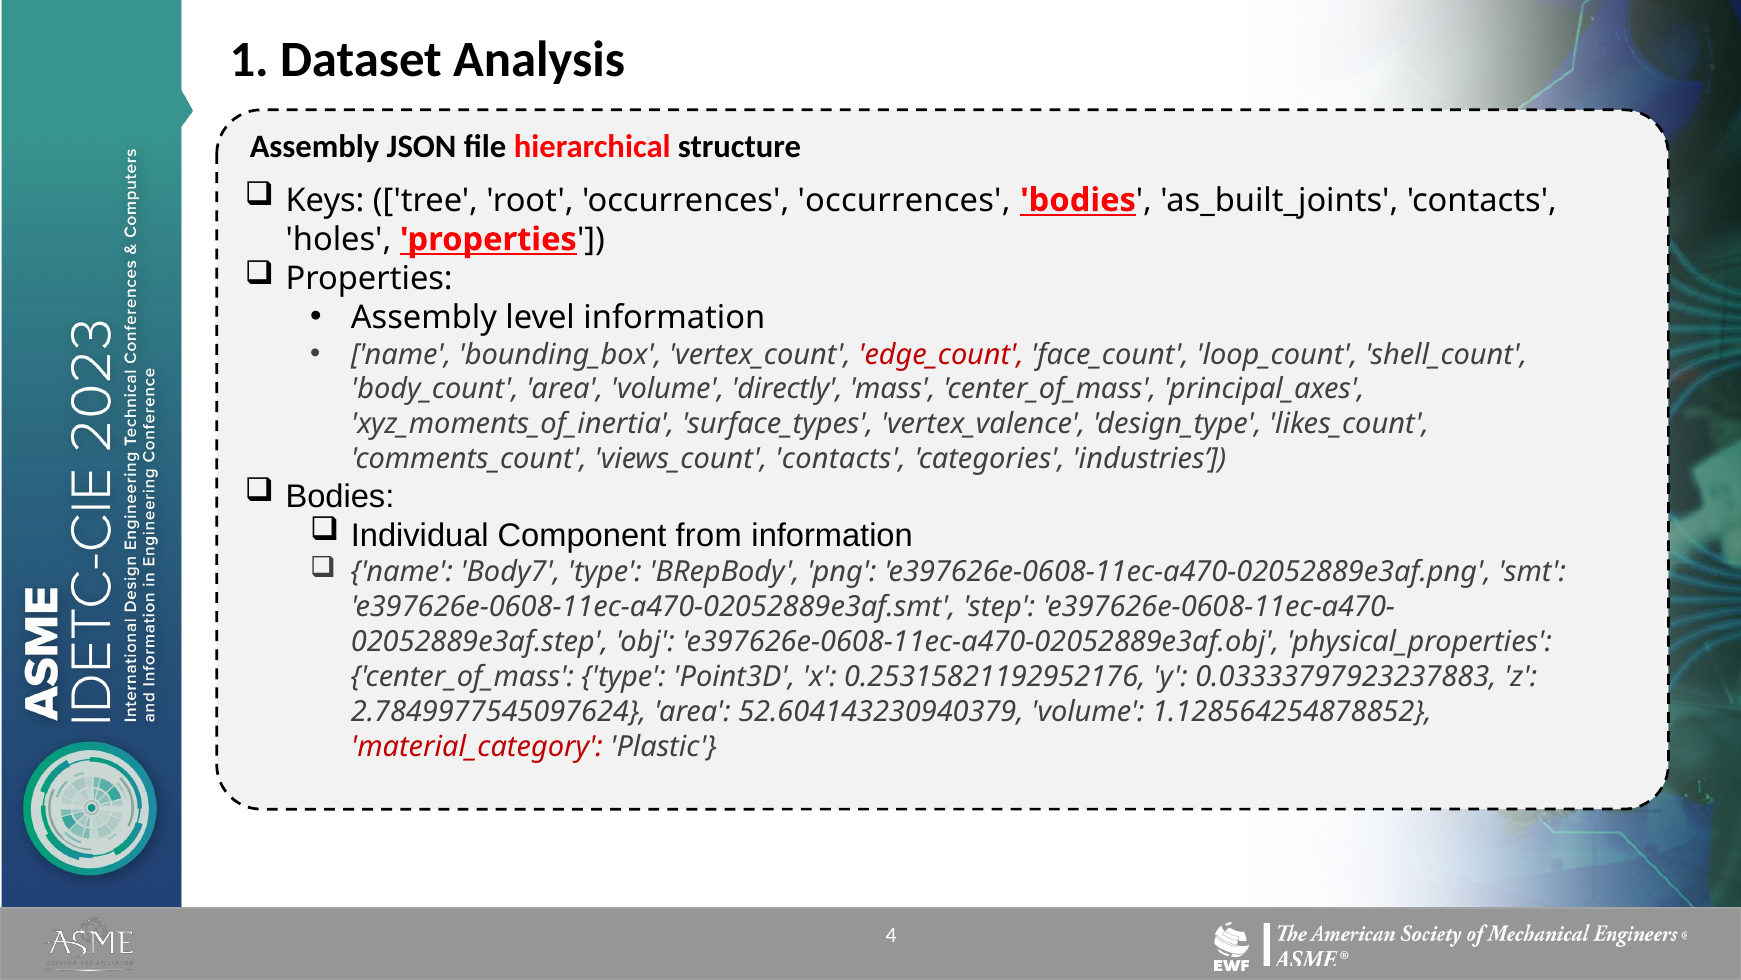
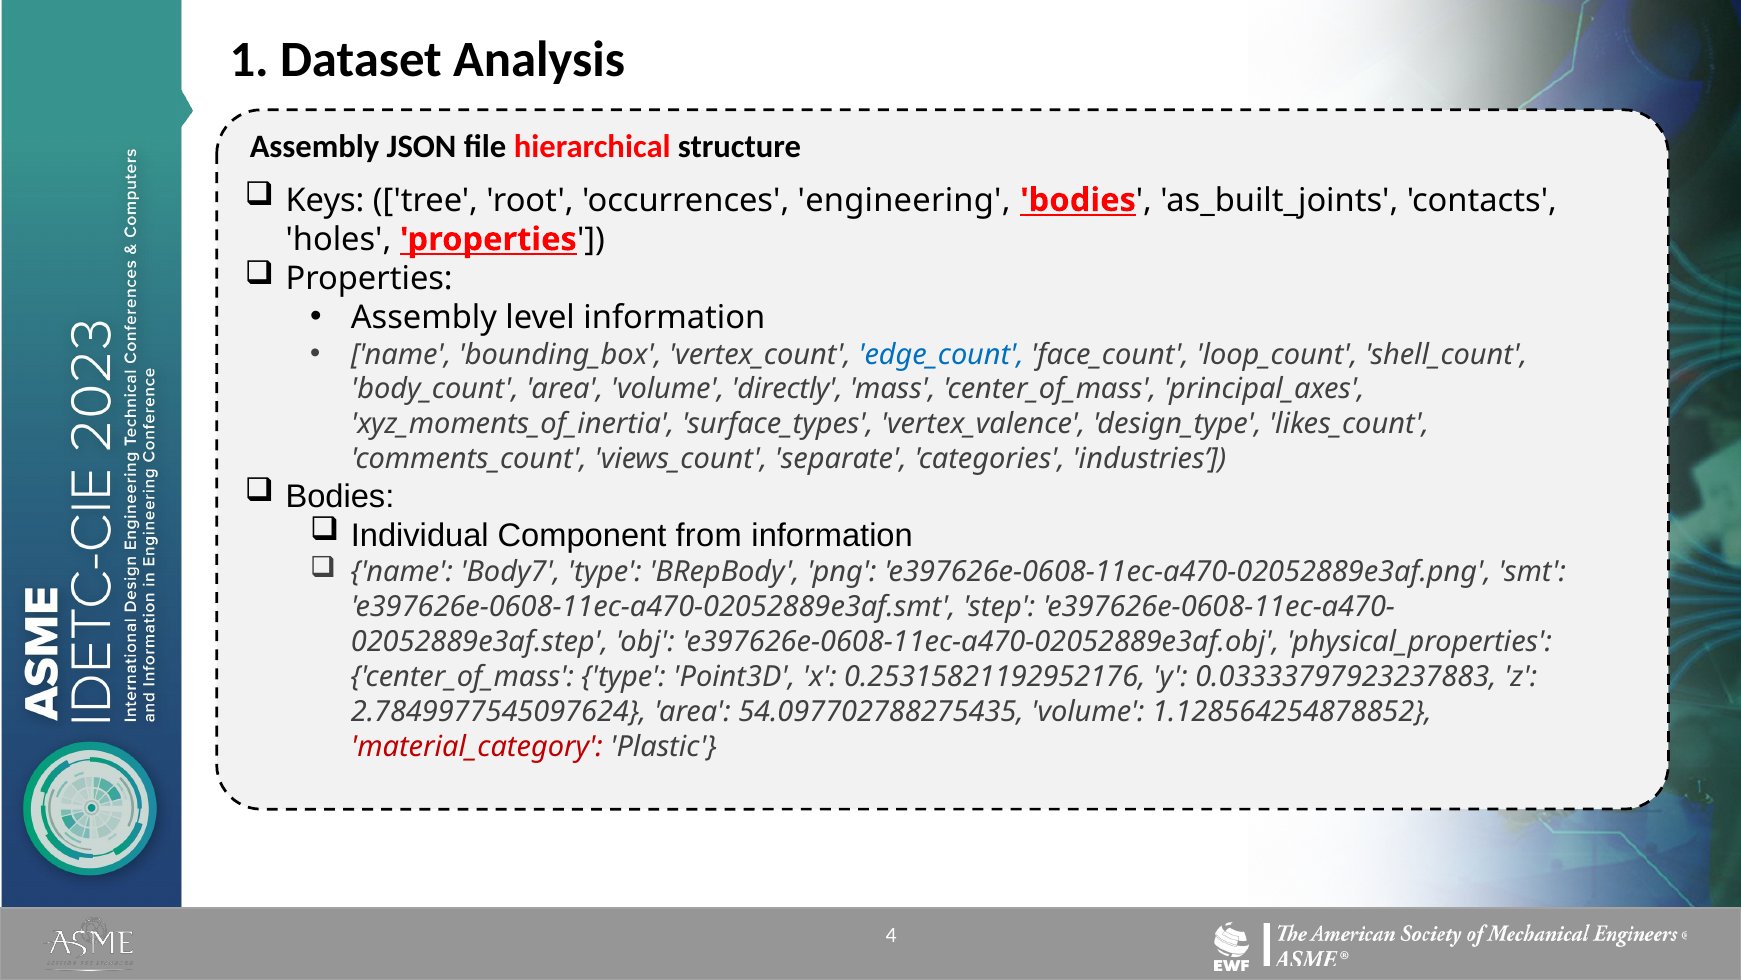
occurrences occurrences: occurrences -> engineering
edge_count colour: red -> blue
views_count contacts: contacts -> separate
52.604143230940379: 52.604143230940379 -> 54.097702788275435
